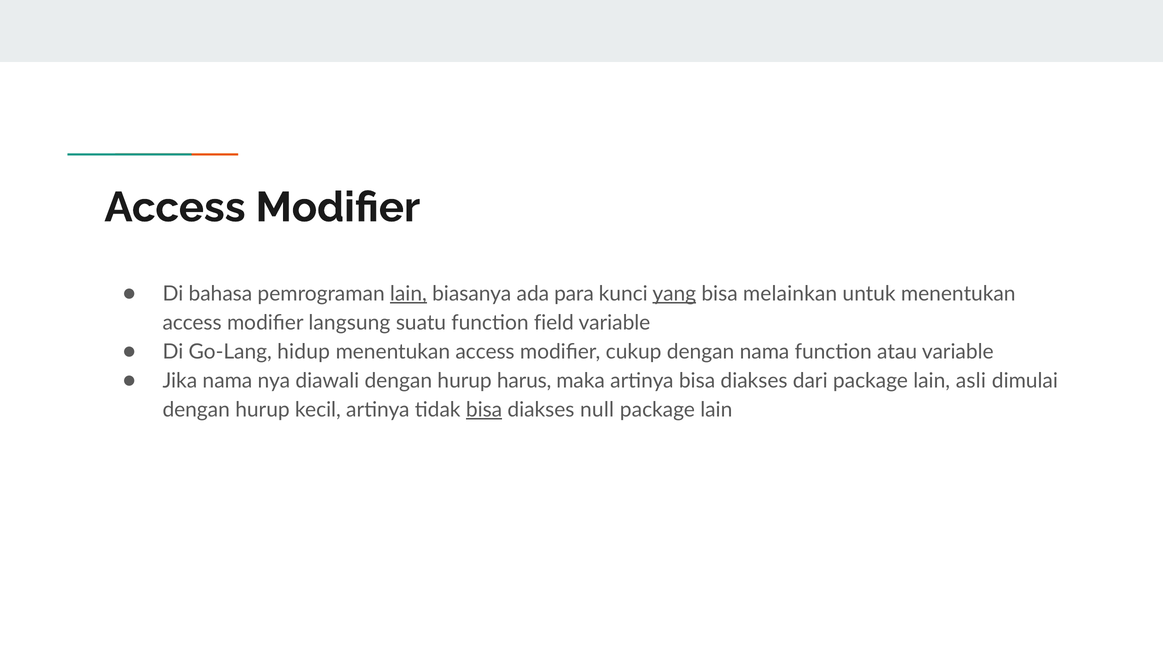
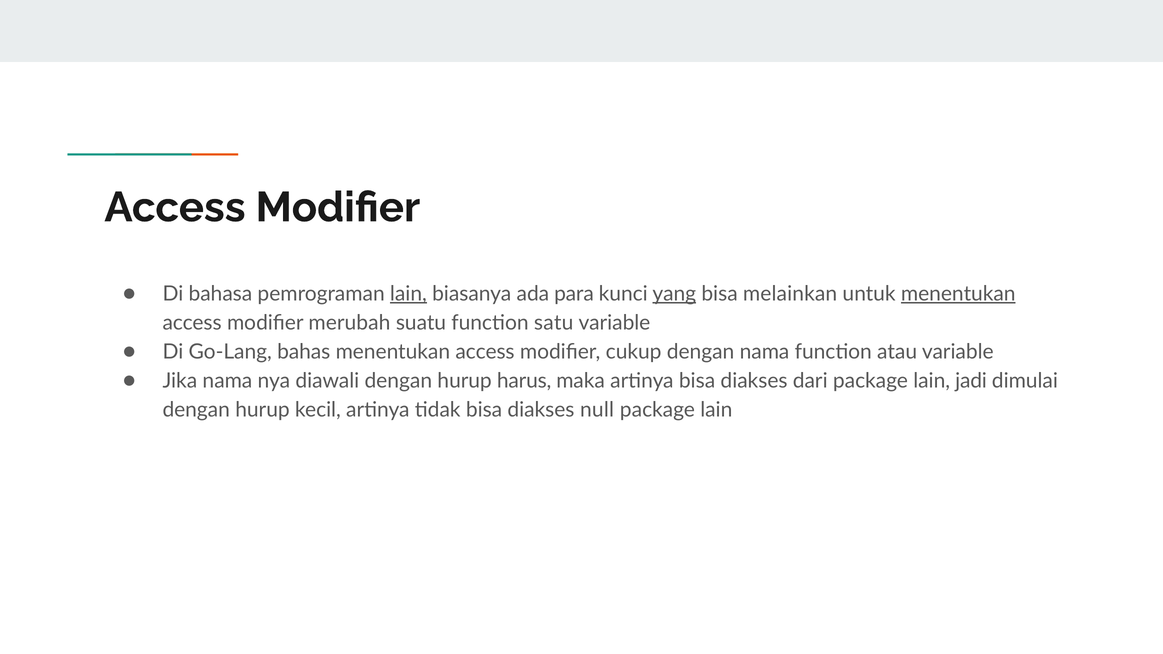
menentukan at (958, 294) underline: none -> present
langsung: langsung -> merubah
field: field -> satu
hidup: hidup -> bahas
asli: asli -> jadi
bisa at (484, 410) underline: present -> none
